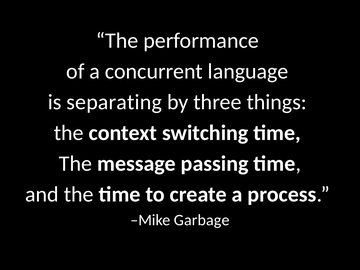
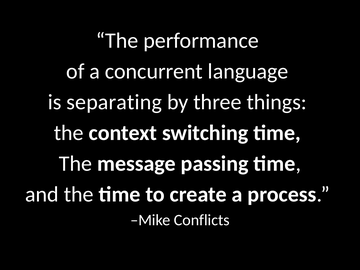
Garbage: Garbage -> Conflicts
